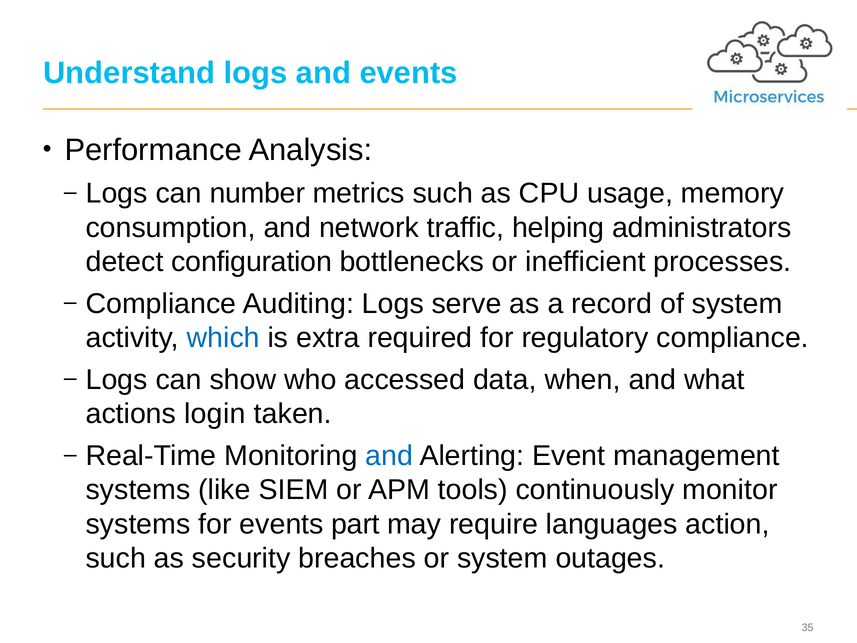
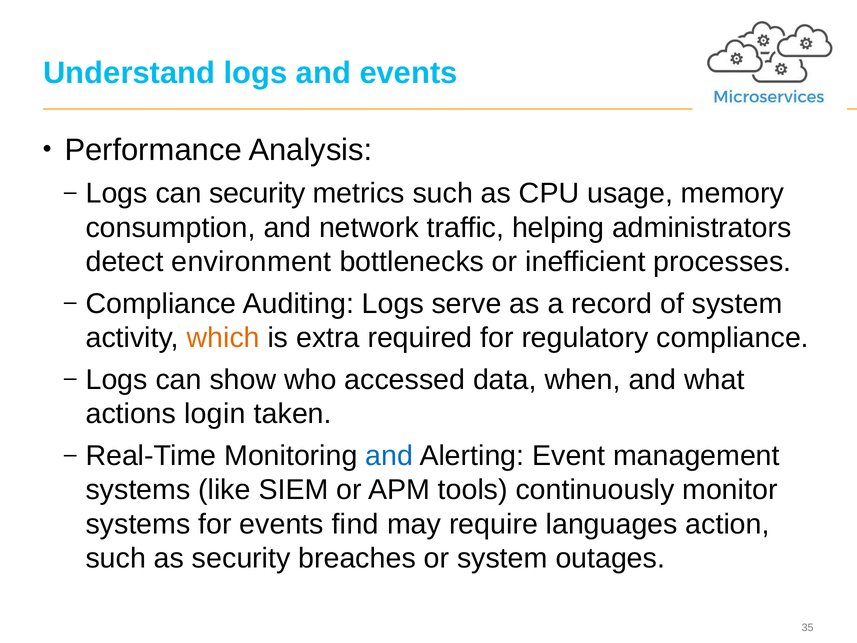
can number: number -> security
configuration: configuration -> environment
which colour: blue -> orange
part: part -> find
